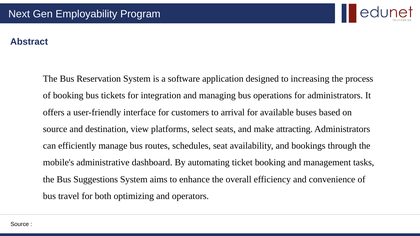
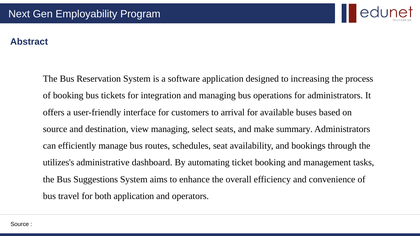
view platforms: platforms -> managing
attracting: attracting -> summary
mobile's: mobile's -> utilizes's
both optimizing: optimizing -> application
